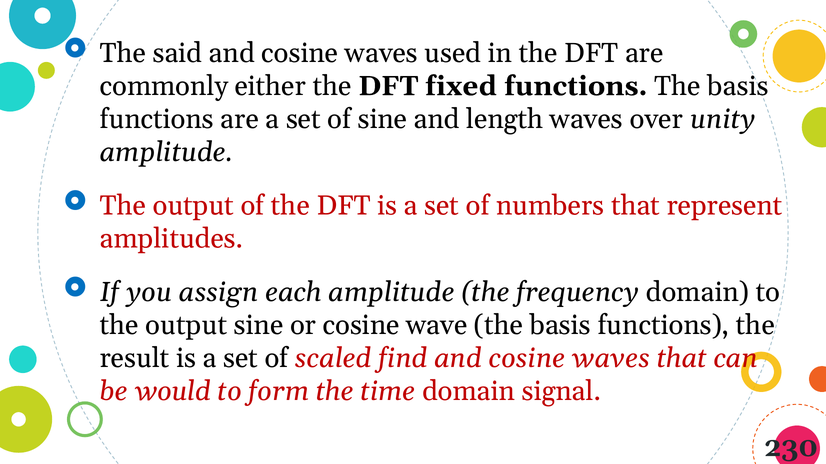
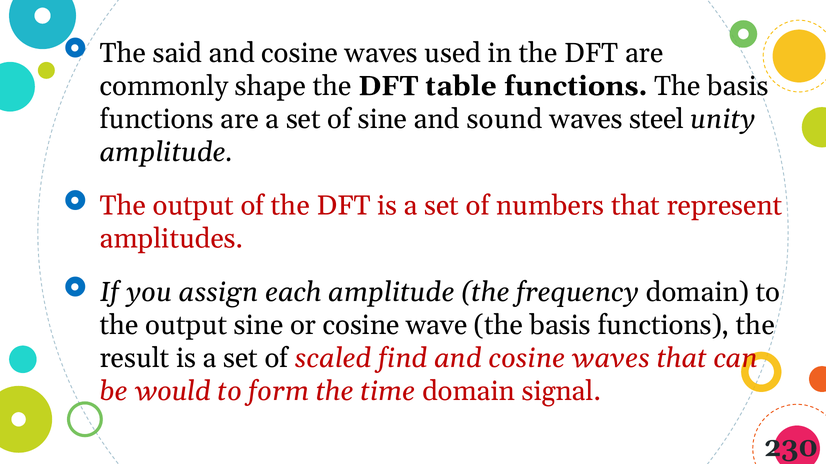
either: either -> shape
fixed: fixed -> table
length: length -> sound
over: over -> steel
